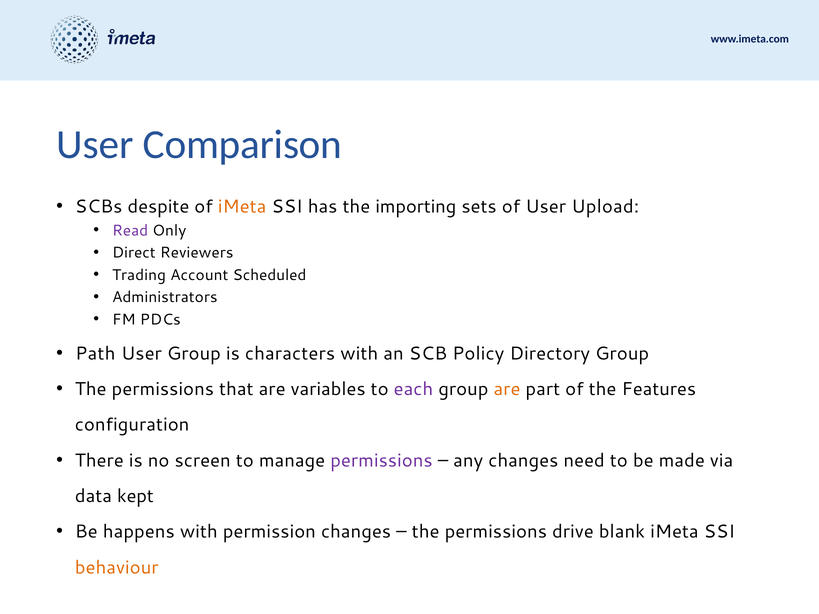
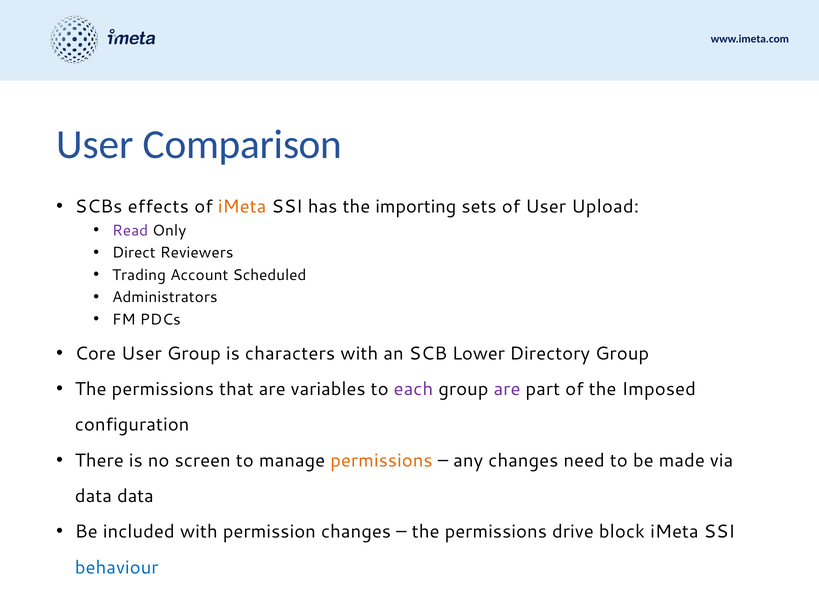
despite: despite -> effects
Path: Path -> Core
Policy: Policy -> Lower
are at (507, 389) colour: orange -> purple
Features: Features -> Imposed
permissions at (381, 461) colour: purple -> orange
data kept: kept -> data
happens: happens -> included
blank: blank -> block
behaviour colour: orange -> blue
